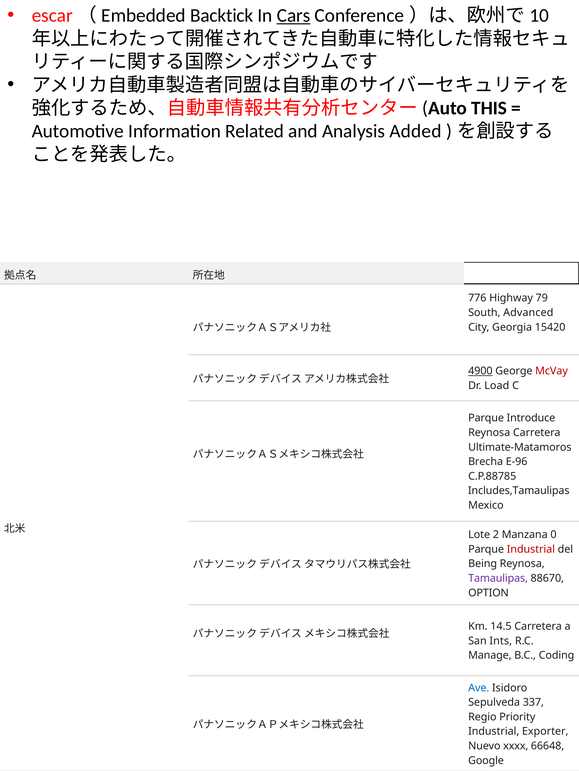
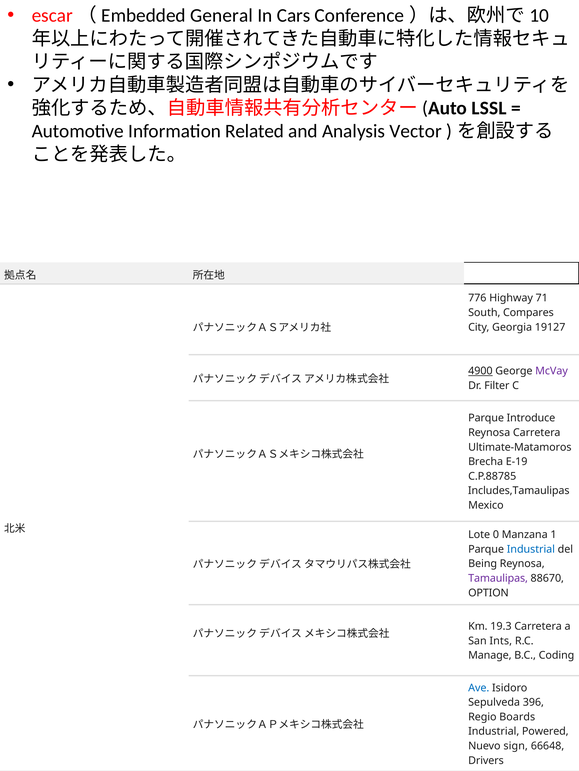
Backtick: Backtick -> General
Cars underline: present -> none
THIS: THIS -> LSSL
Added: Added -> Vector
79: 79 -> 71
Advanced: Advanced -> Compares
15420: 15420 -> 19127
McVay colour: red -> purple
Load: Load -> Filter
E-96: E-96 -> E-19
2: 2 -> 0
0: 0 -> 1
Industrial at (531, 550) colour: red -> blue
14.5: 14.5 -> 19.3
337: 337 -> 396
Priority: Priority -> Boards
Exporter: Exporter -> Powered
xxxx: xxxx -> sign
Google: Google -> Drivers
